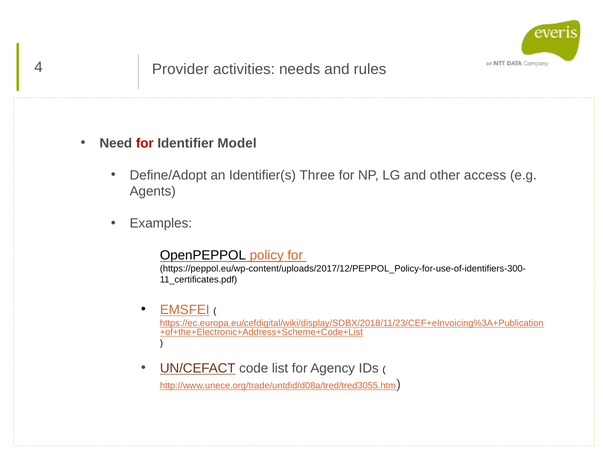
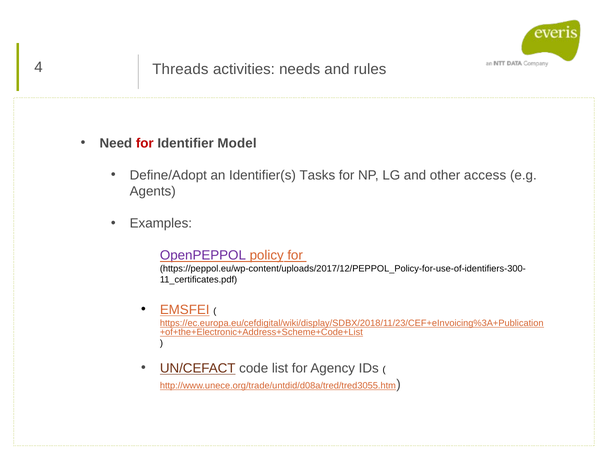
Provider: Provider -> Threads
Three: Three -> Tasks
OpenPEPPOL colour: black -> purple
